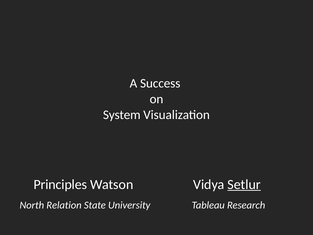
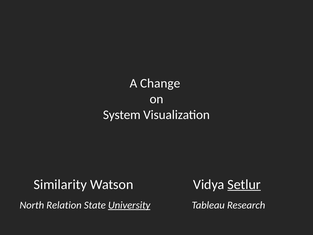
Success: Success -> Change
Principles: Principles -> Similarity
University underline: none -> present
